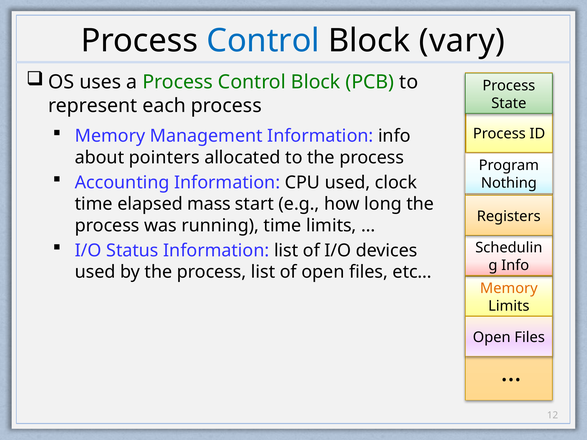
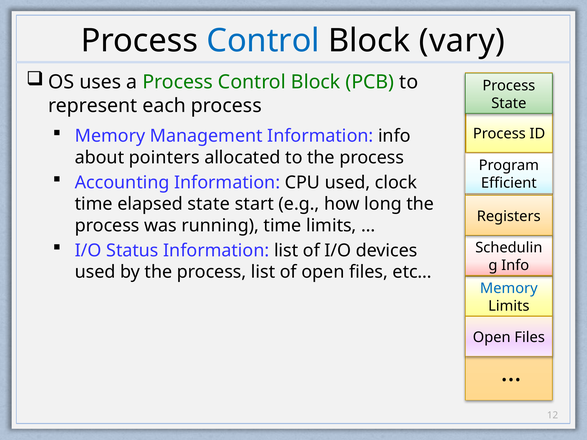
Nothing: Nothing -> Efficient
elapsed mass: mass -> state
Memory at (509, 289) colour: orange -> blue
